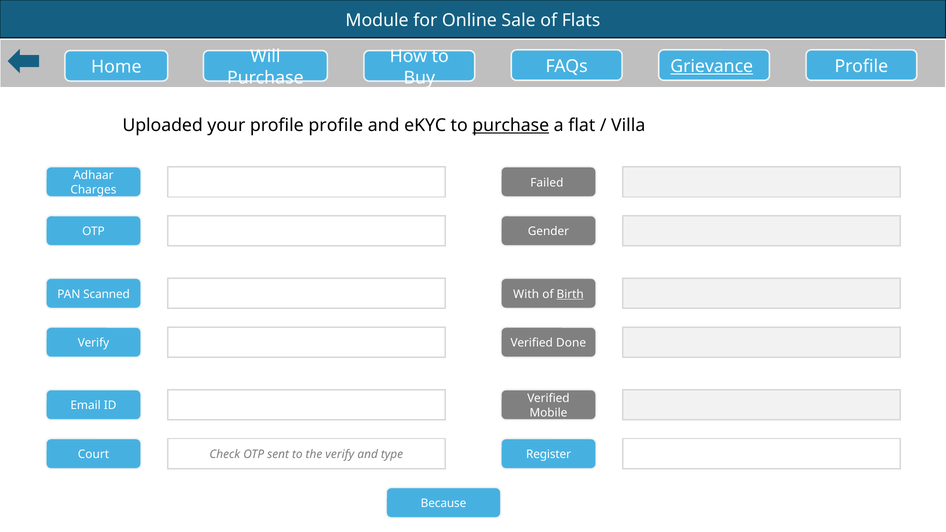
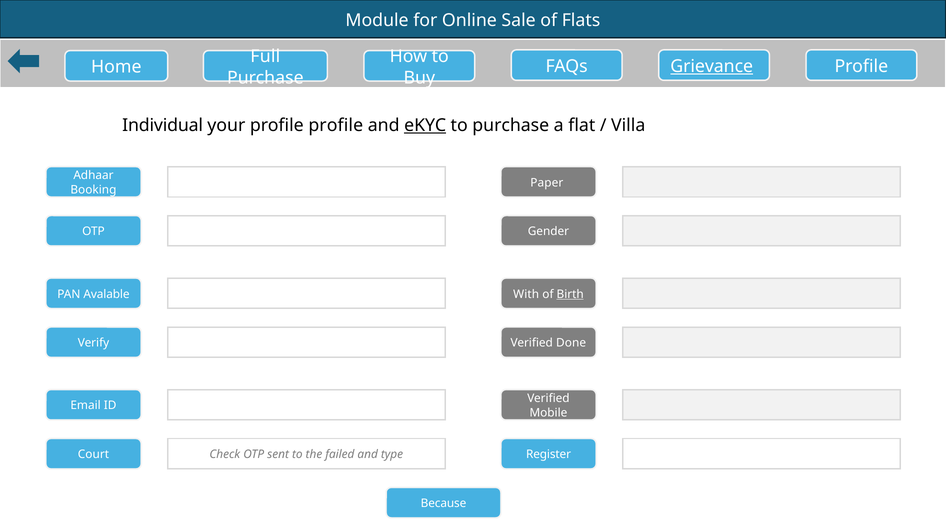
Will: Will -> Full
Uploaded: Uploaded -> Individual
eKYC underline: none -> present
purchase at (511, 125) underline: present -> none
Failed: Failed -> Paper
Charges: Charges -> Booking
Scanned: Scanned -> Avalable
the verify: verify -> failed
